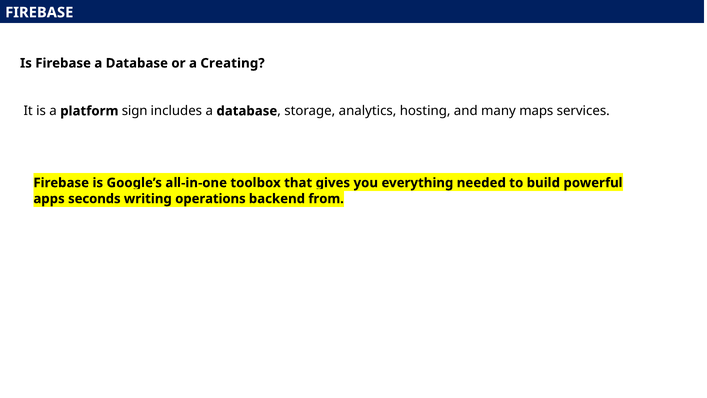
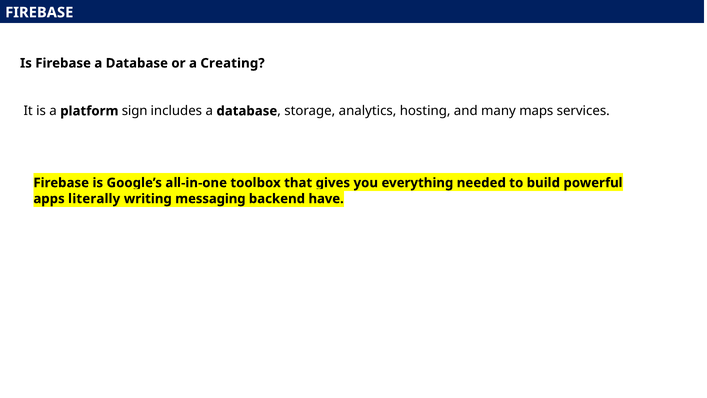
seconds: seconds -> literally
operations: operations -> messaging
from: from -> have
